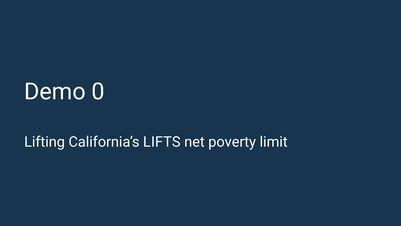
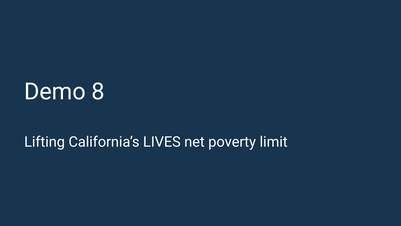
0: 0 -> 8
LIFTS: LIFTS -> LIVES
